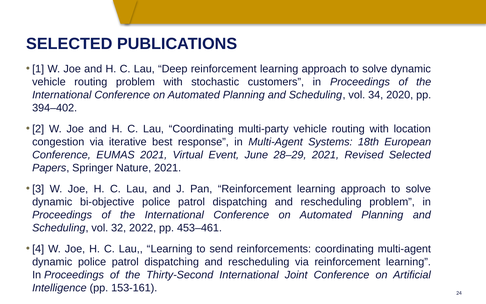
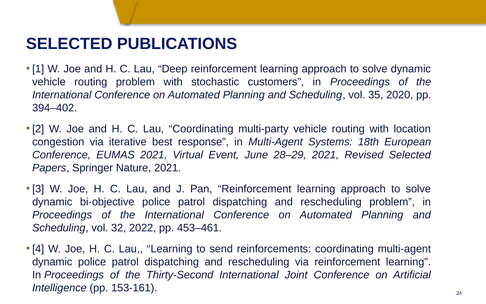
34: 34 -> 35
